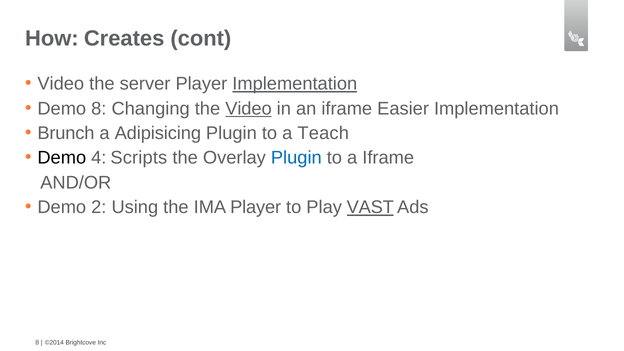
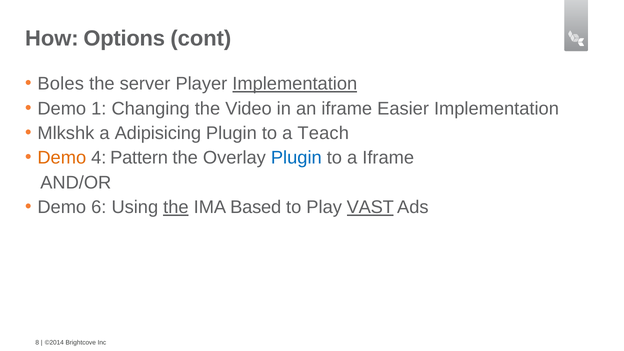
Creates: Creates -> Options
Video at (61, 84): Video -> Boles
Demo 8: 8 -> 1
Video at (249, 109) underline: present -> none
Brunch: Brunch -> Mlkshk
Demo at (62, 158) colour: black -> orange
Scripts: Scripts -> Pattern
2: 2 -> 6
the at (176, 207) underline: none -> present
IMA Player: Player -> Based
